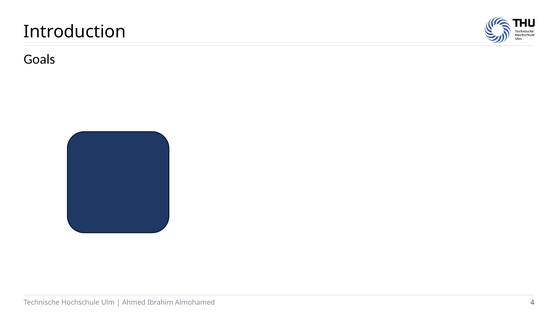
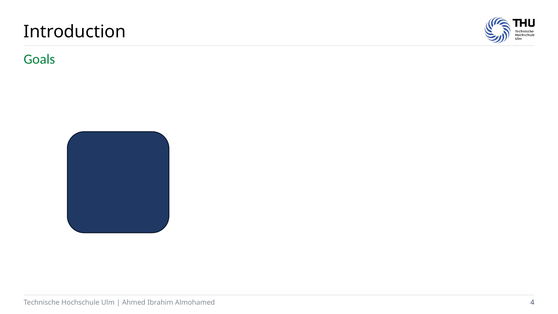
Goals colour: black -> green
